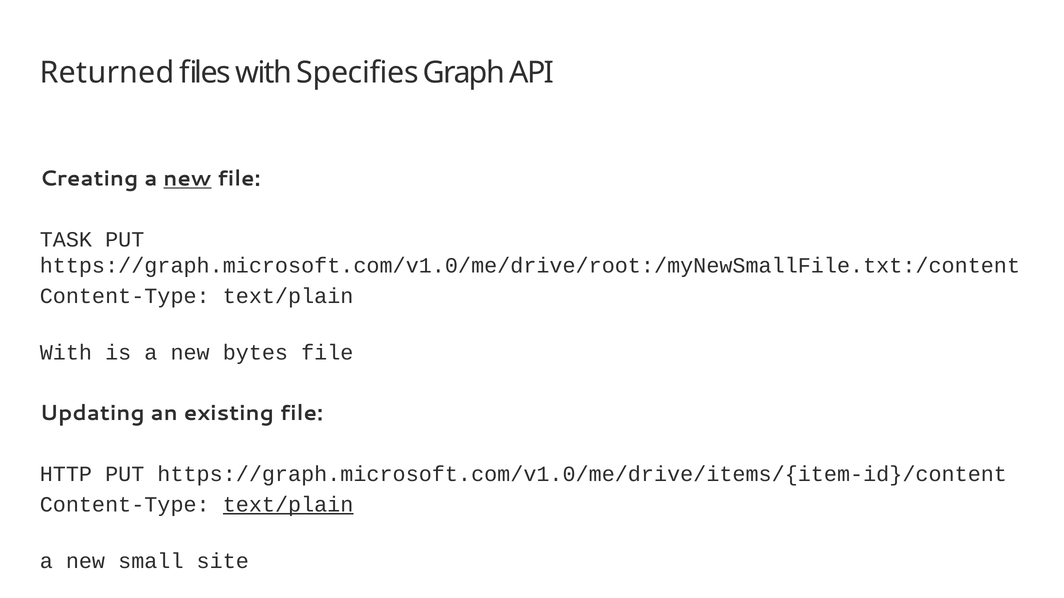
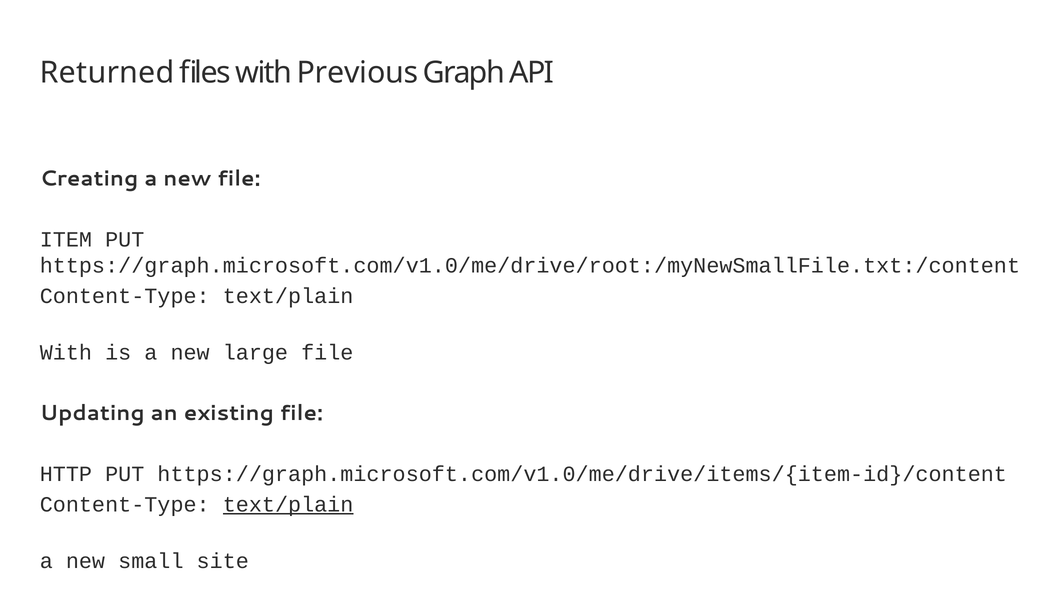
Specifies: Specifies -> Previous
new at (187, 179) underline: present -> none
TASK: TASK -> ITEM
bytes: bytes -> large
